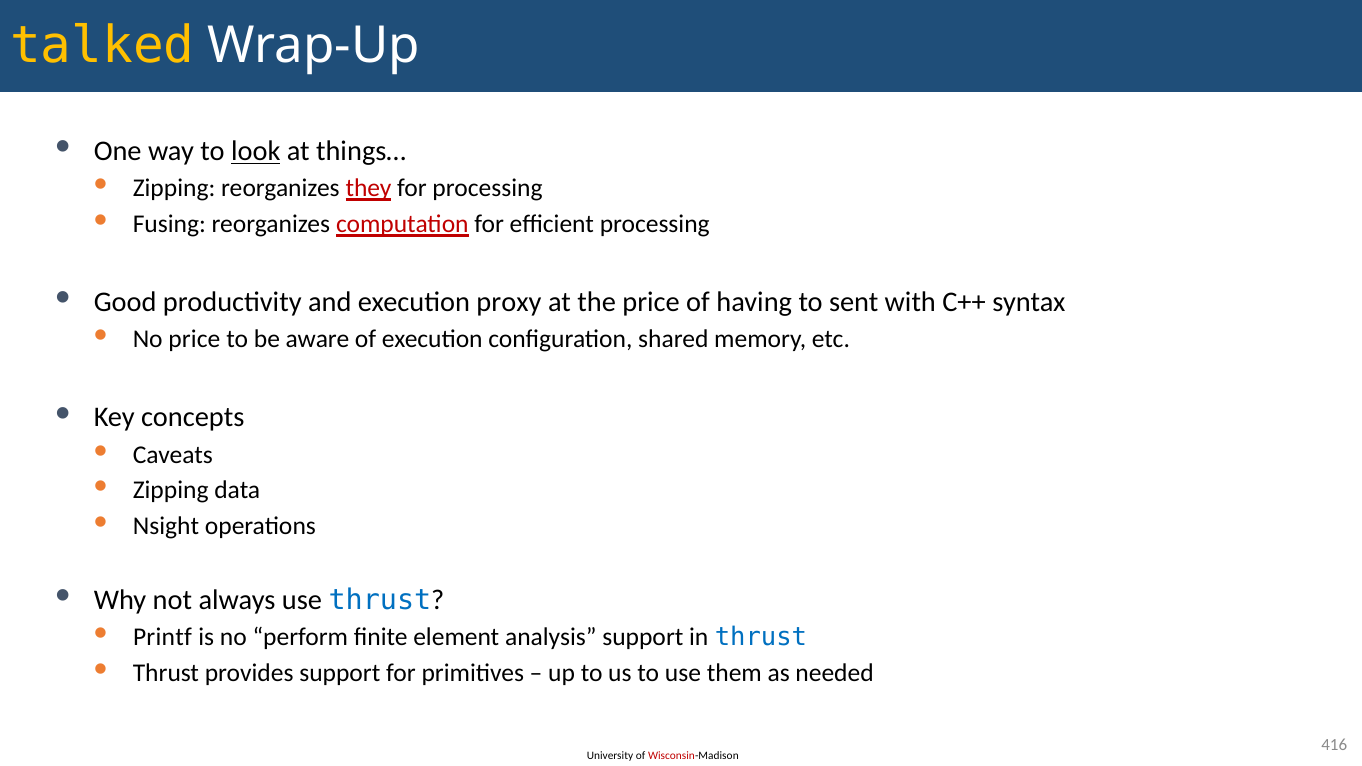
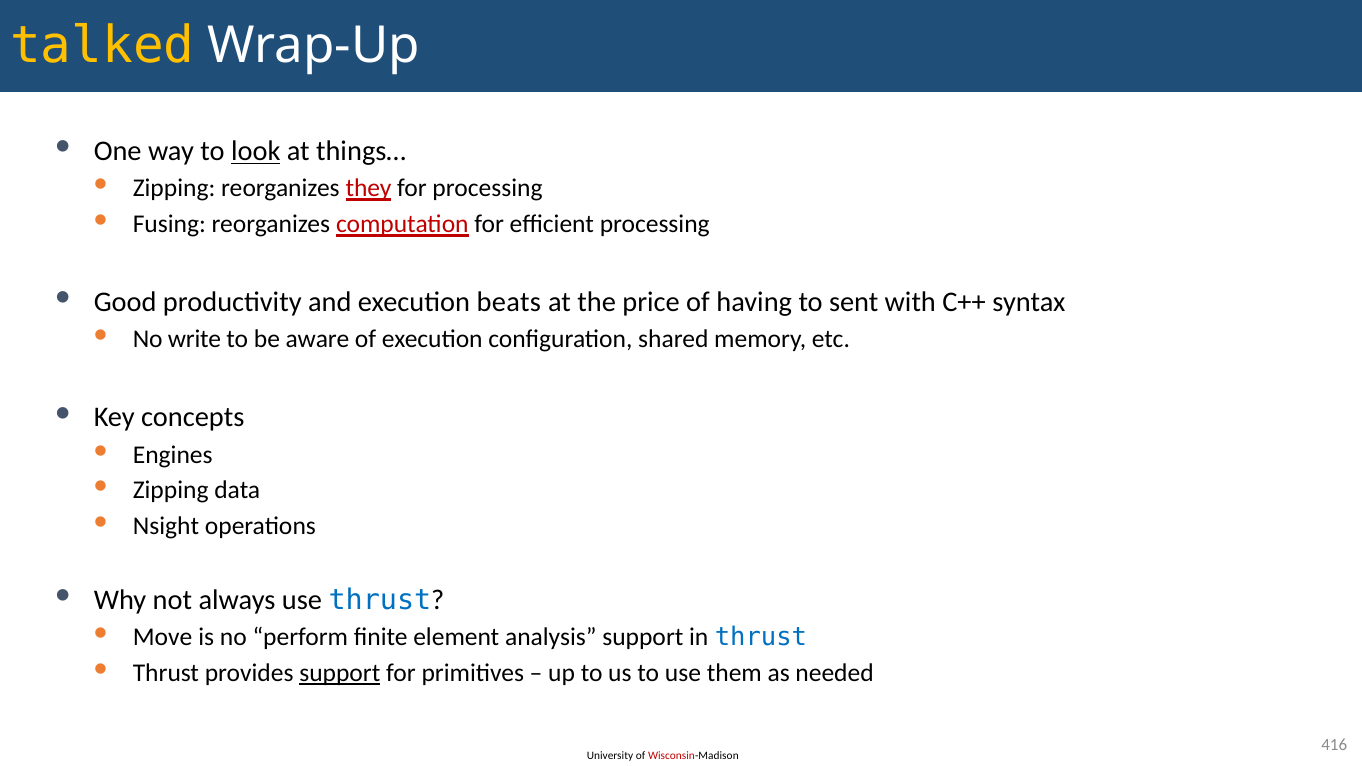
proxy: proxy -> beats
No price: price -> write
Caveats: Caveats -> Engines
Printf: Printf -> Move
support at (340, 673) underline: none -> present
